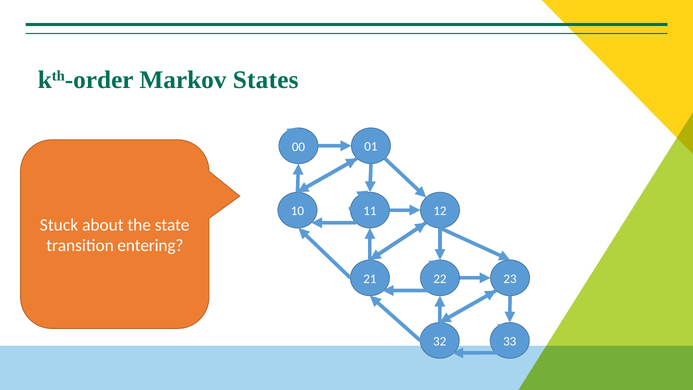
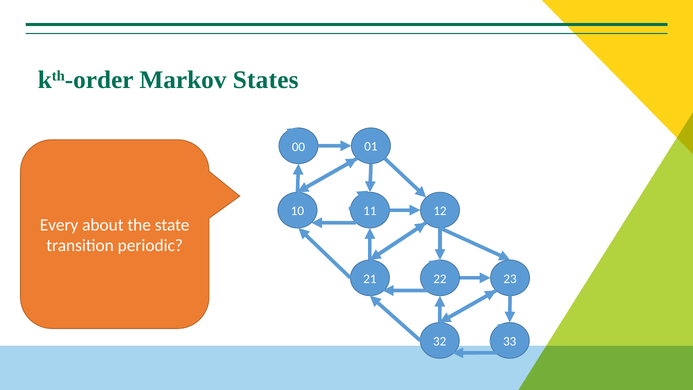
Stuck: Stuck -> Every
entering: entering -> periodic
